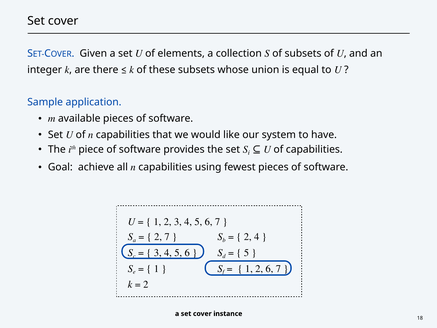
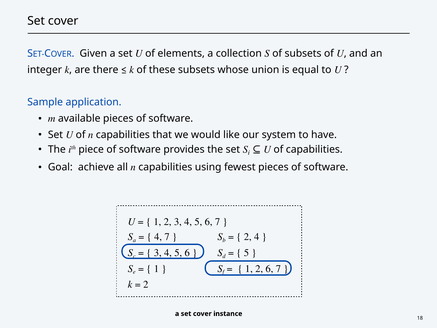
2 at (158, 237): 2 -> 4
